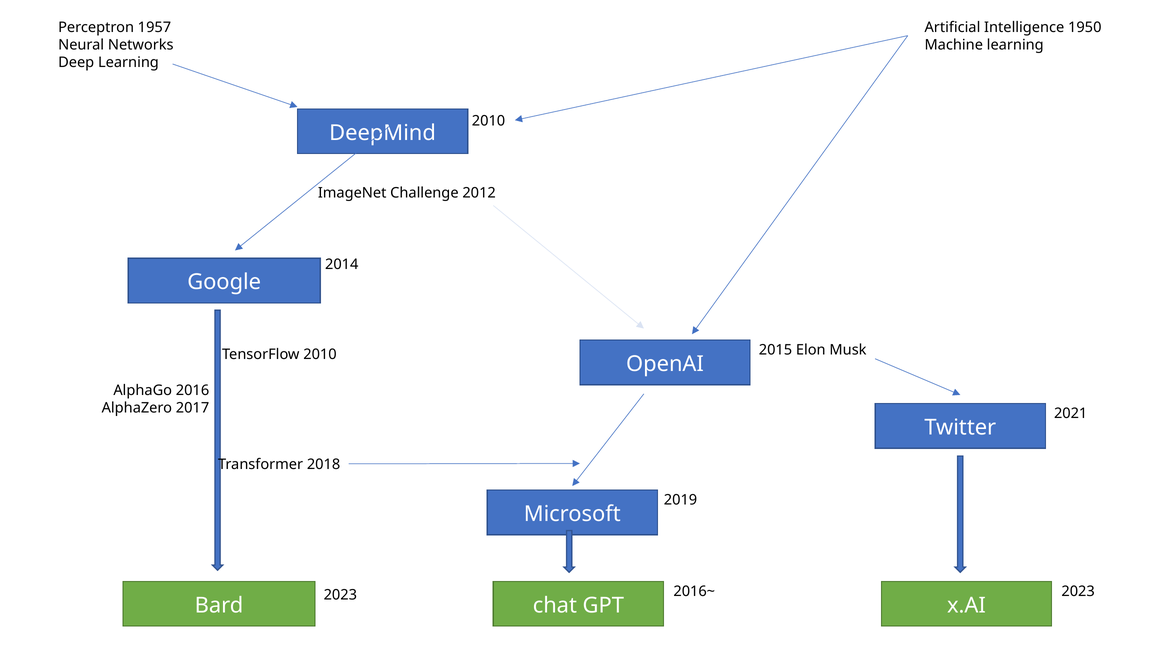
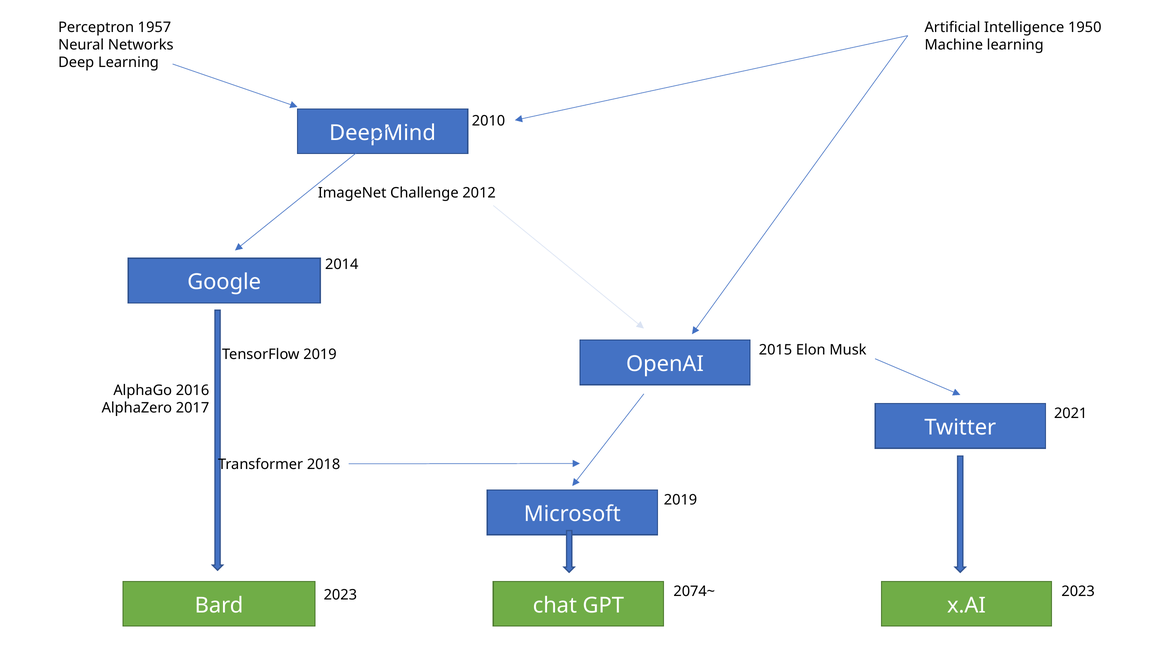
TensorFlow 2010: 2010 -> 2019
2016~: 2016~ -> 2074~
